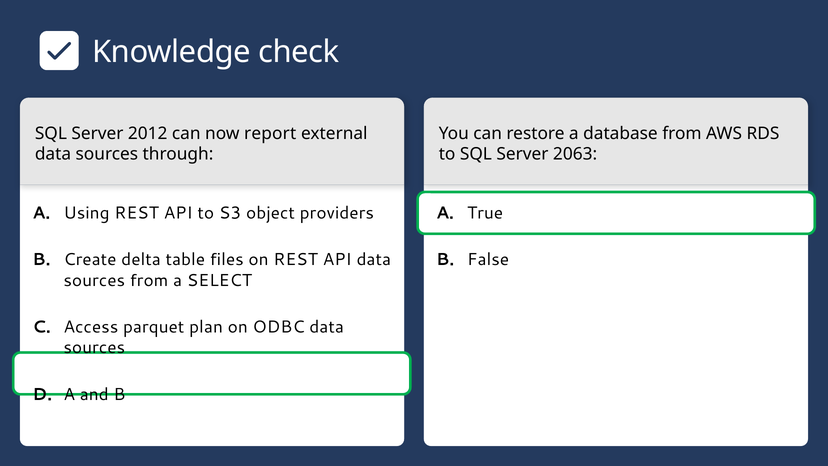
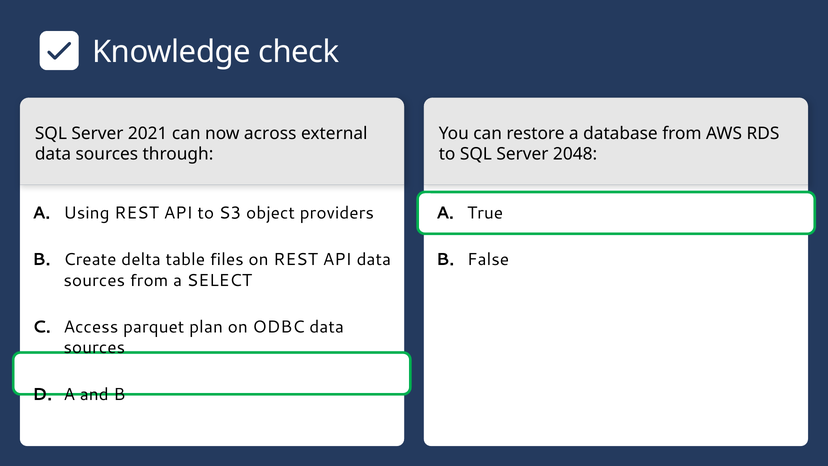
2012: 2012 -> 2021
report: report -> across
2063: 2063 -> 2048
